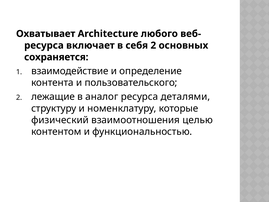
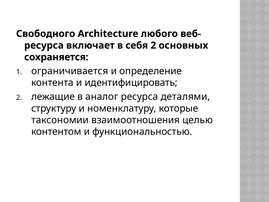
Охватывает: Охватывает -> Свободного
взаимодействие: взаимодействие -> ограничивается
пользовательского: пользовательского -> идентифицировать
физический: физический -> таксономии
